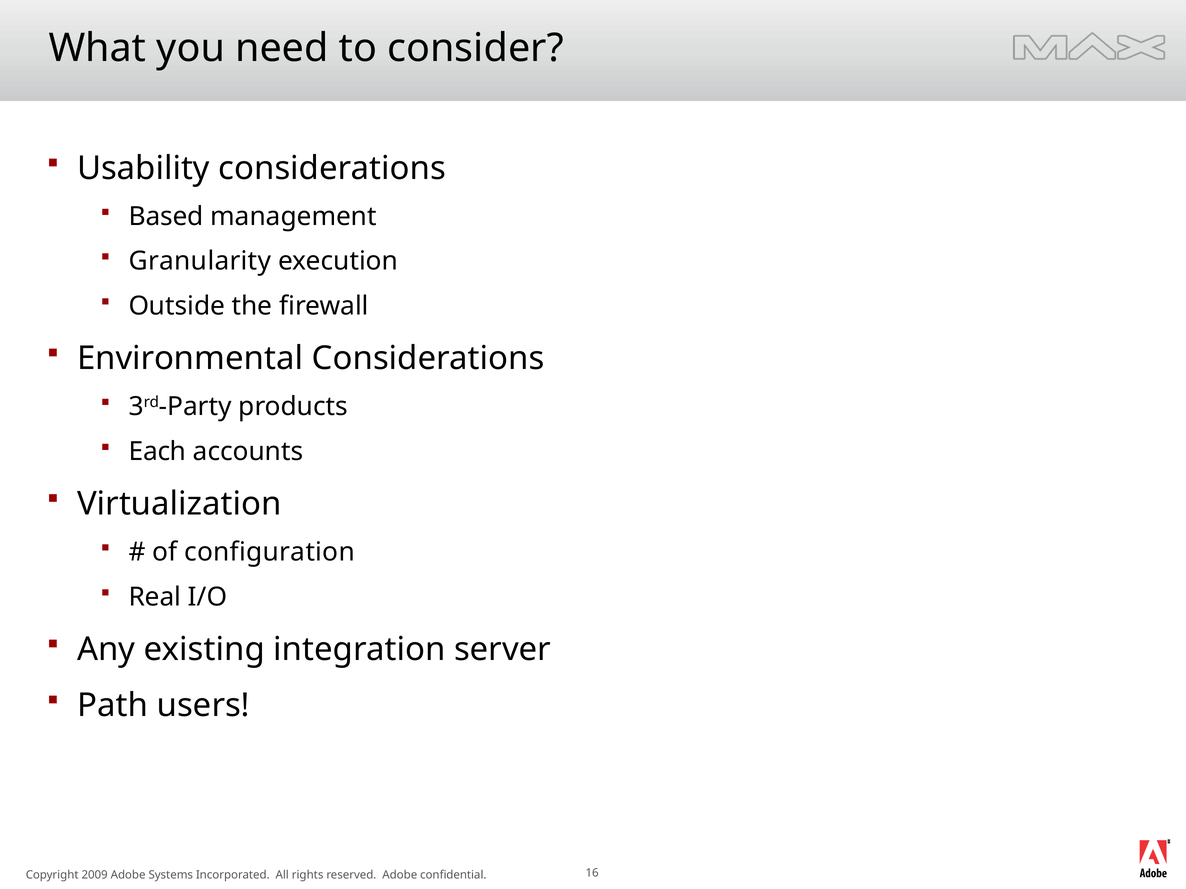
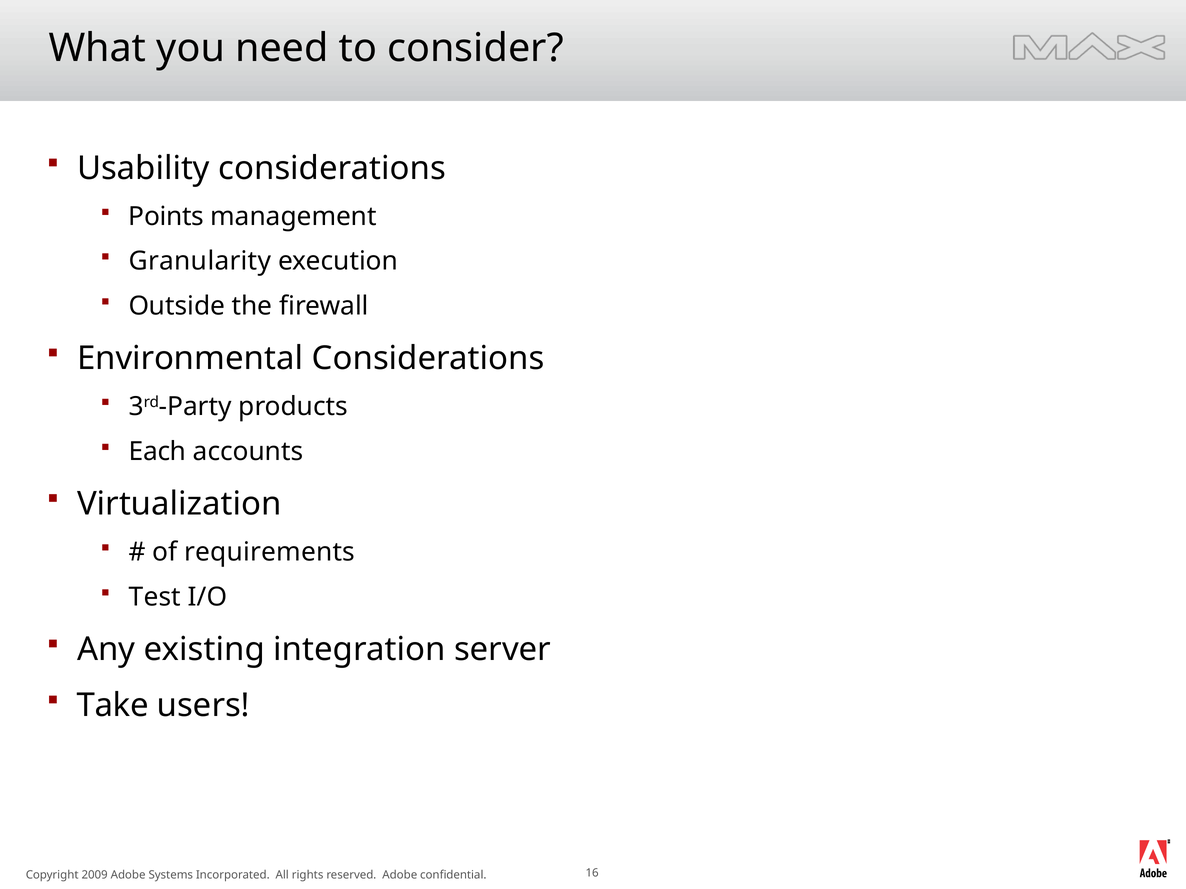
Based: Based -> Points
configuration: configuration -> requirements
Real: Real -> Test
Path: Path -> Take
